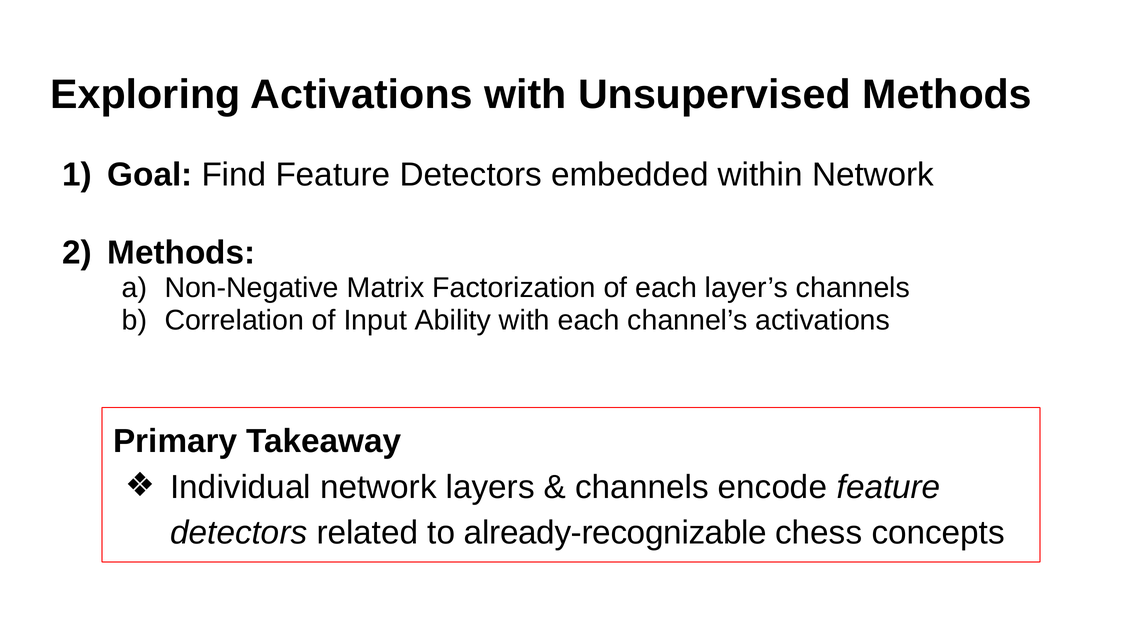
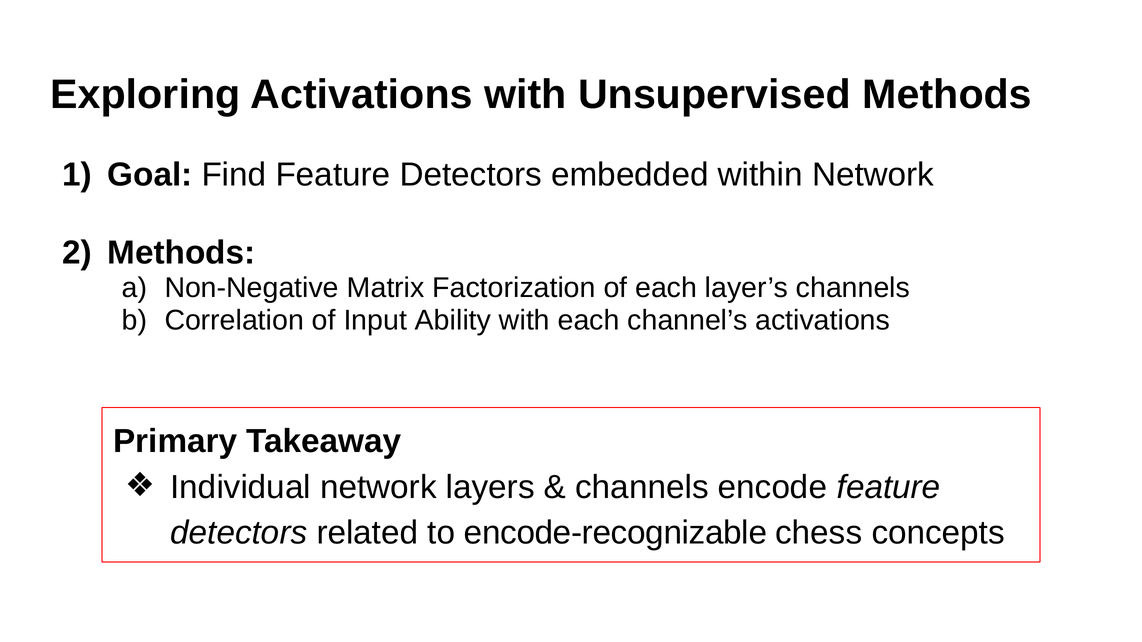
already-recognizable: already-recognizable -> encode-recognizable
